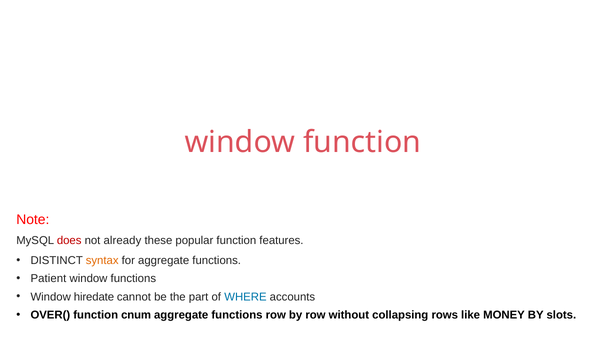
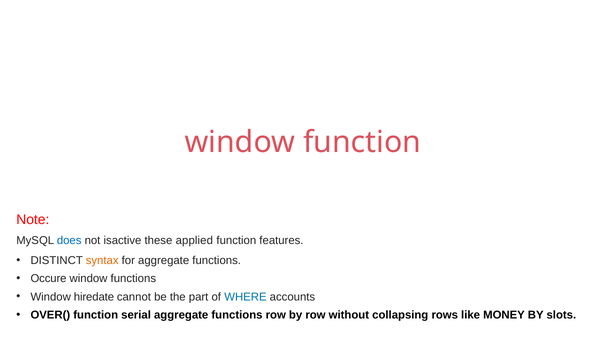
does colour: red -> blue
already: already -> isactive
popular: popular -> applied
Patient: Patient -> Occure
cnum: cnum -> serial
